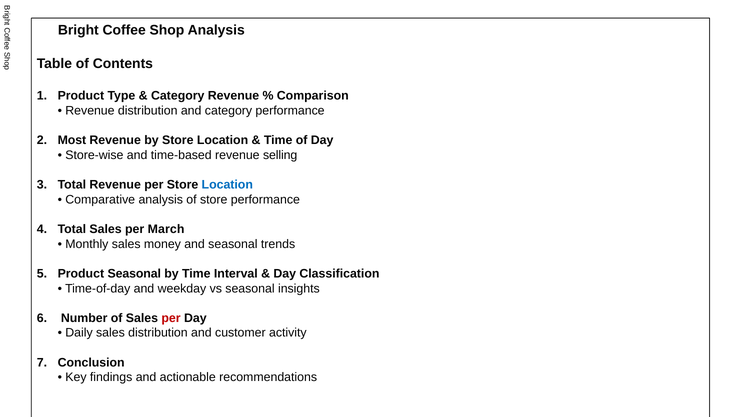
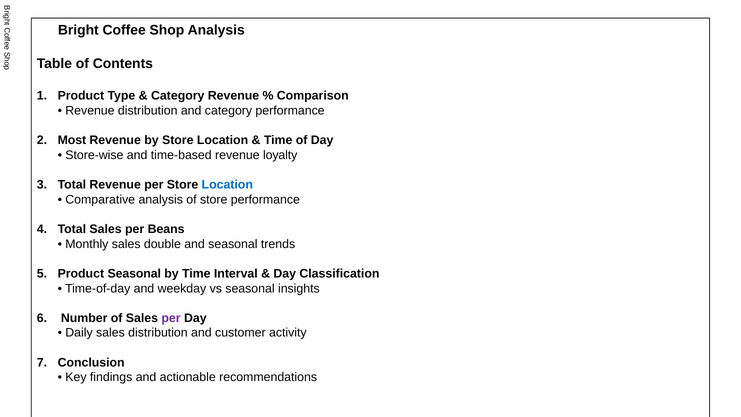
selling: selling -> loyalty
March: March -> Beans
money: money -> double
per at (171, 318) colour: red -> purple
